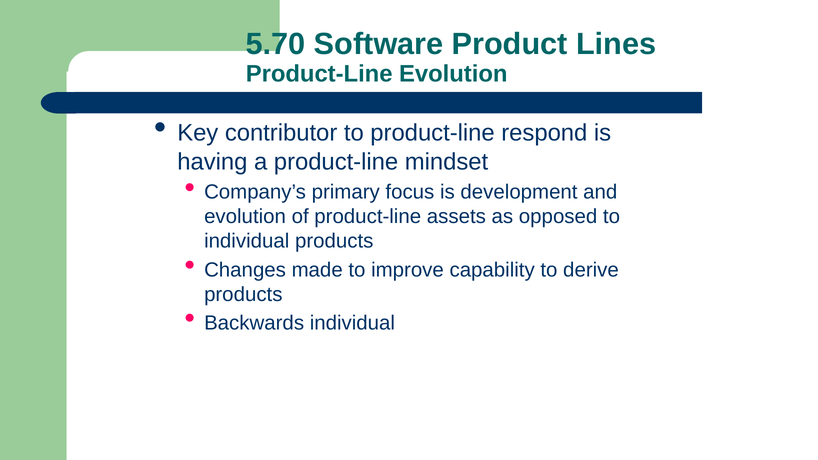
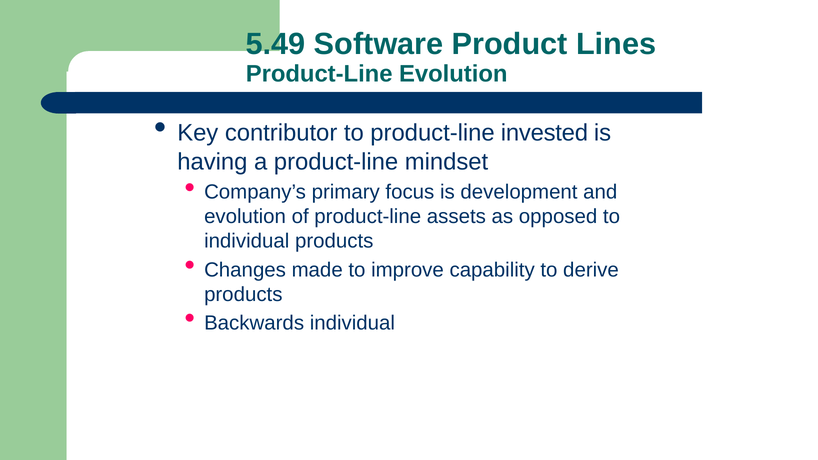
5.70: 5.70 -> 5.49
respond: respond -> invested
